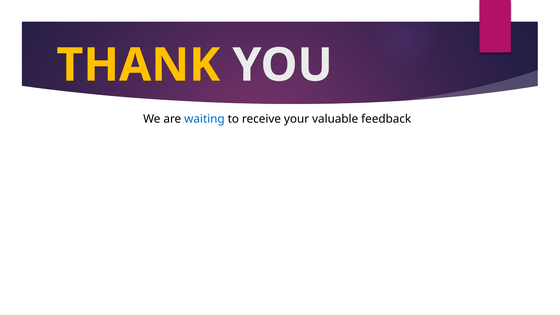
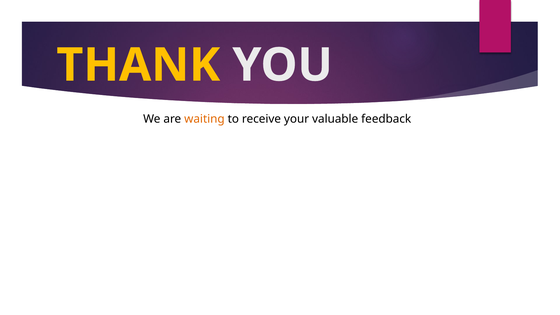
waiting colour: blue -> orange
